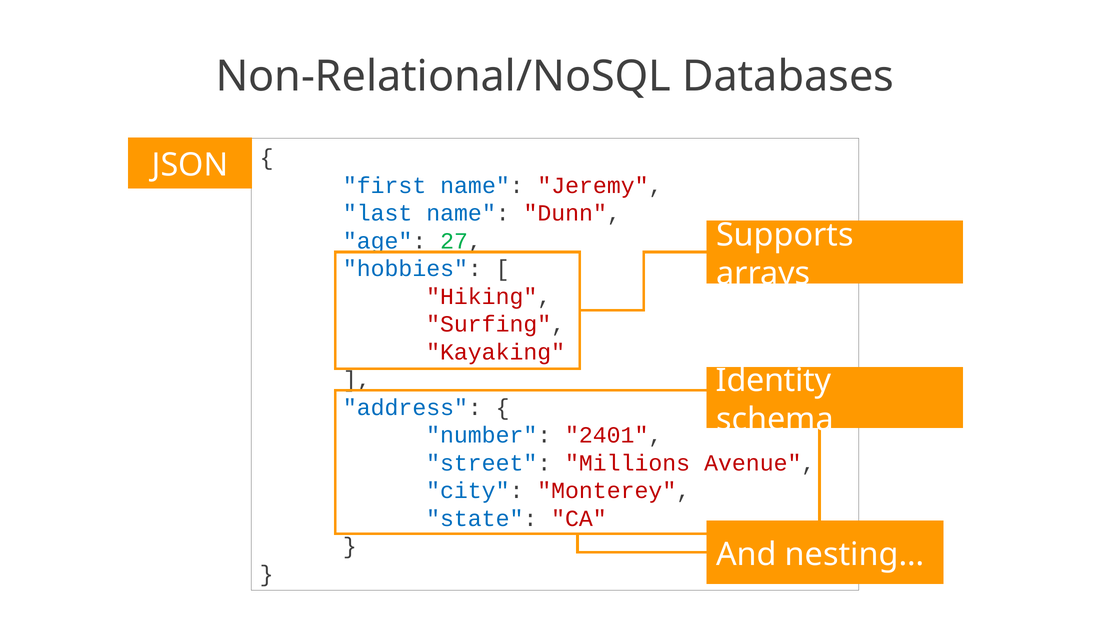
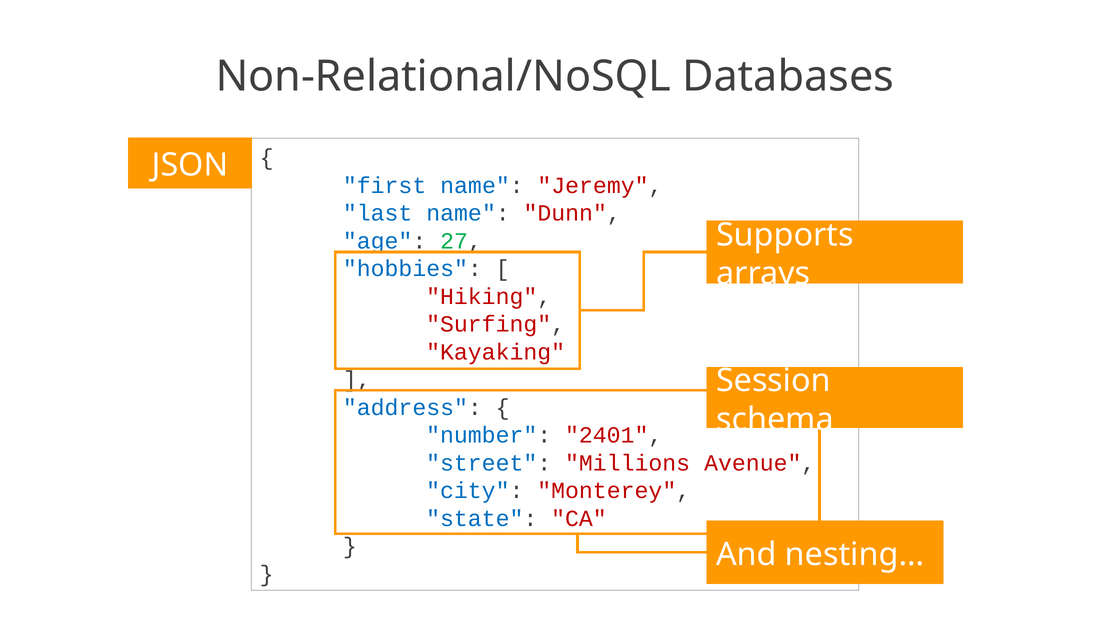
Identity: Identity -> Session
